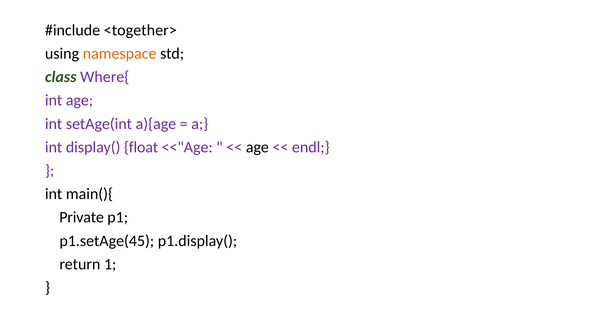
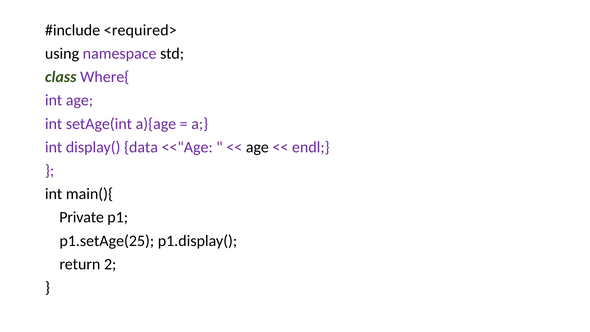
<together>: <together> -> <required>
namespace colour: orange -> purple
float: float -> data
p1.setAge(45: p1.setAge(45 -> p1.setAge(25
1: 1 -> 2
